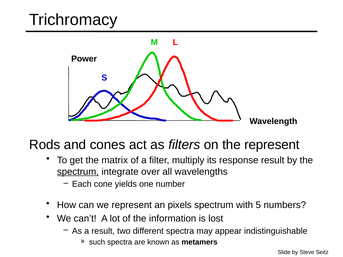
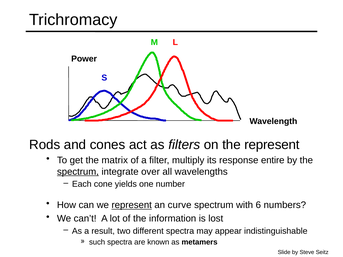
response result: result -> entire
represent at (132, 205) underline: none -> present
pixels: pixels -> curve
5: 5 -> 6
